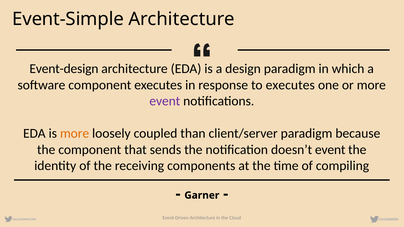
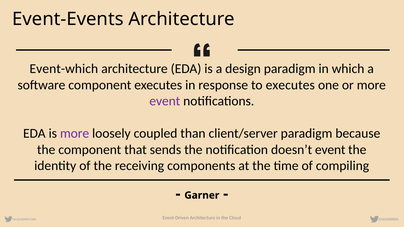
Event-Simple: Event-Simple -> Event-Events
Event-design: Event-design -> Event-which
more at (75, 134) colour: orange -> purple
